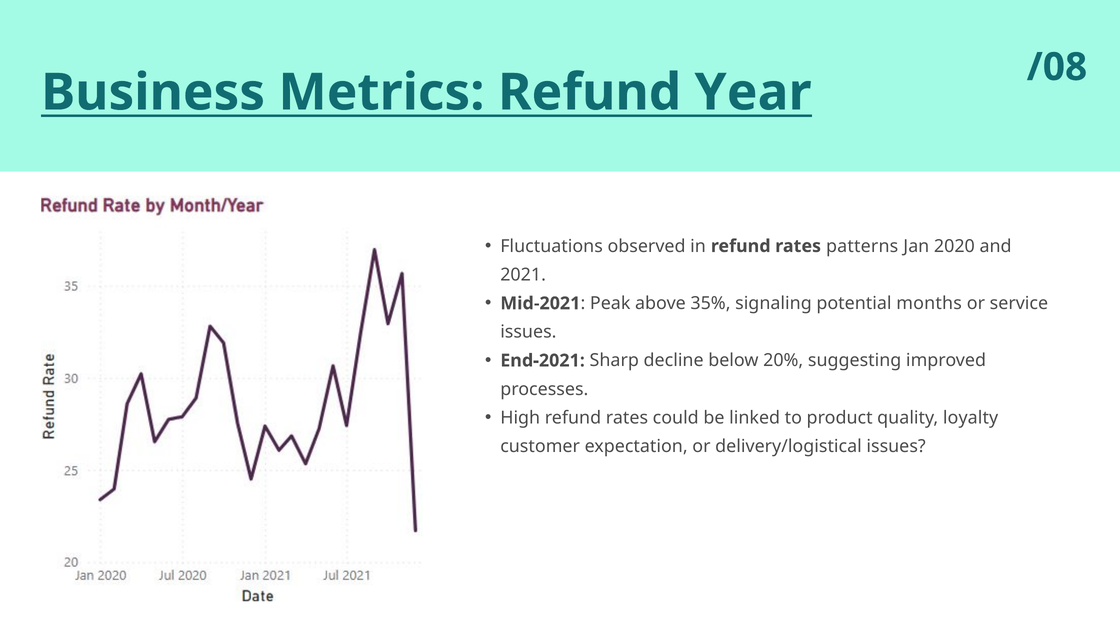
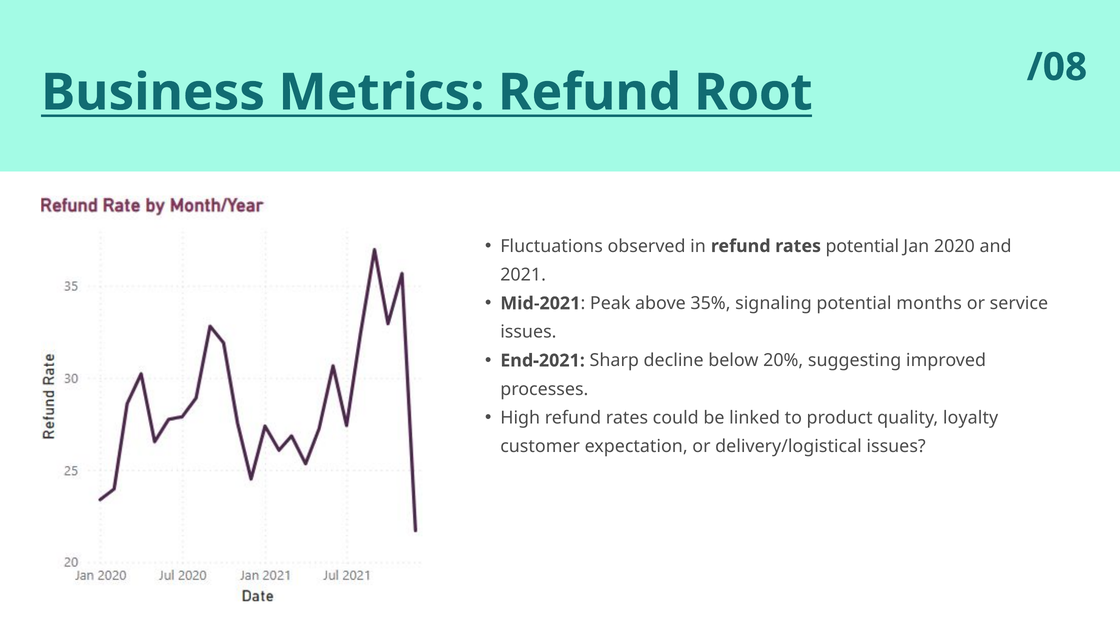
Year: Year -> Root
rates patterns: patterns -> potential
